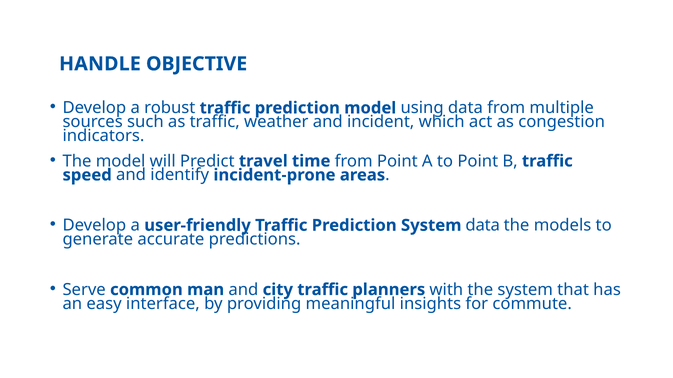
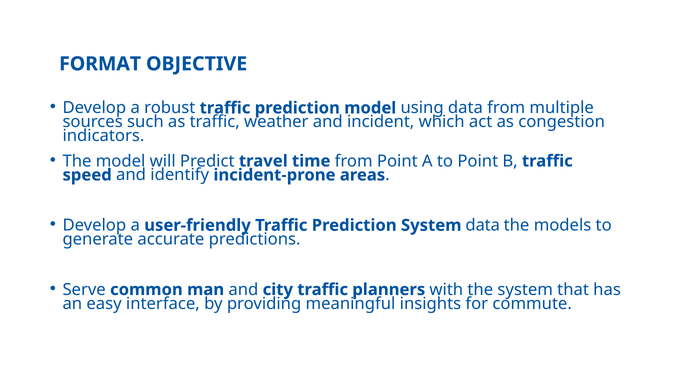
HANDLE: HANDLE -> FORMAT
